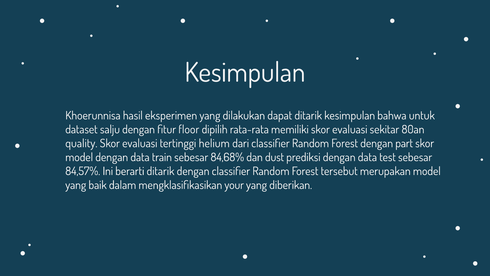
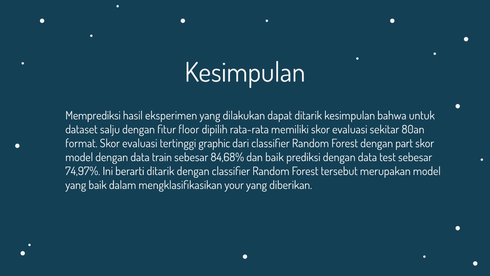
Khoerunnisa: Khoerunnisa -> Memprediksi
quality: quality -> format
helium: helium -> graphic
dan dust: dust -> baik
84,57%: 84,57% -> 74,97%
